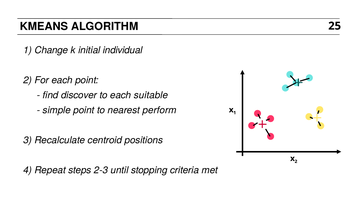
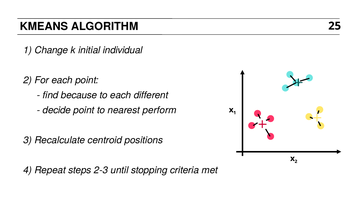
discover: discover -> because
suitable: suitable -> different
simple: simple -> decide
